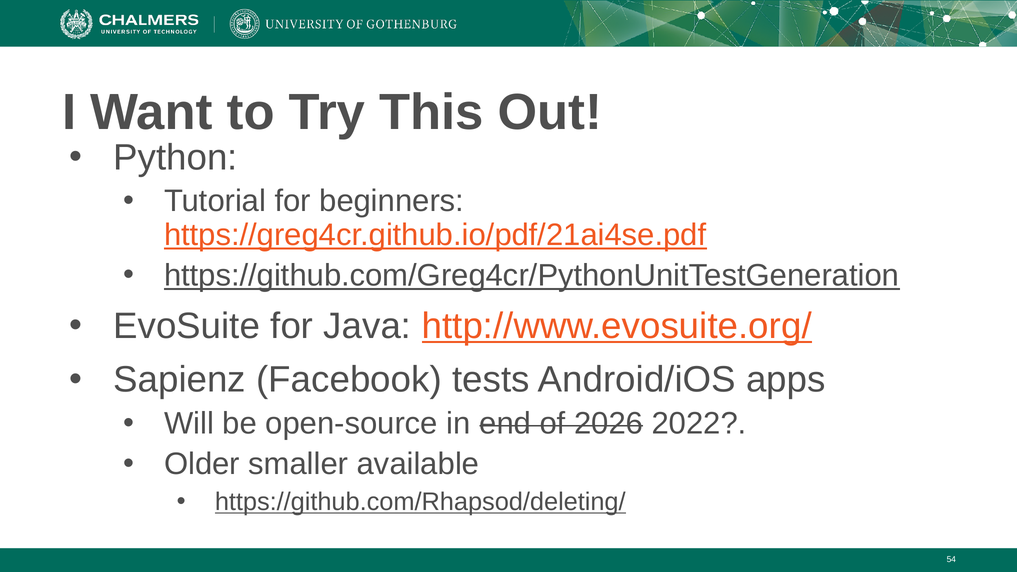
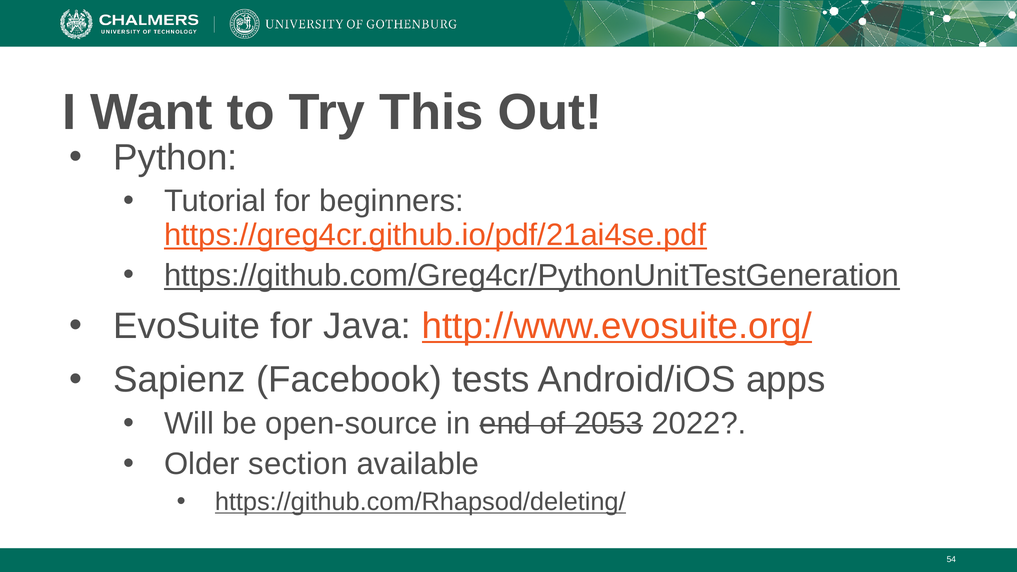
2026: 2026 -> 2053
smaller: smaller -> section
